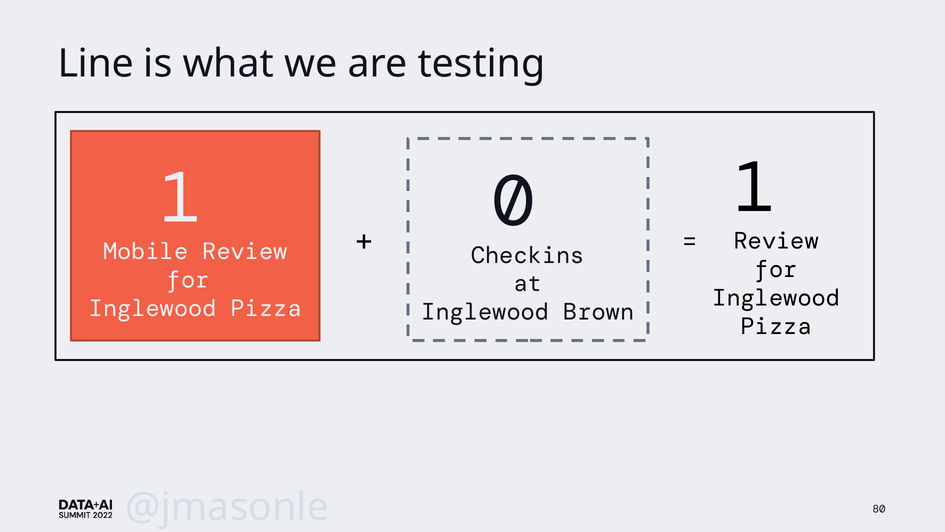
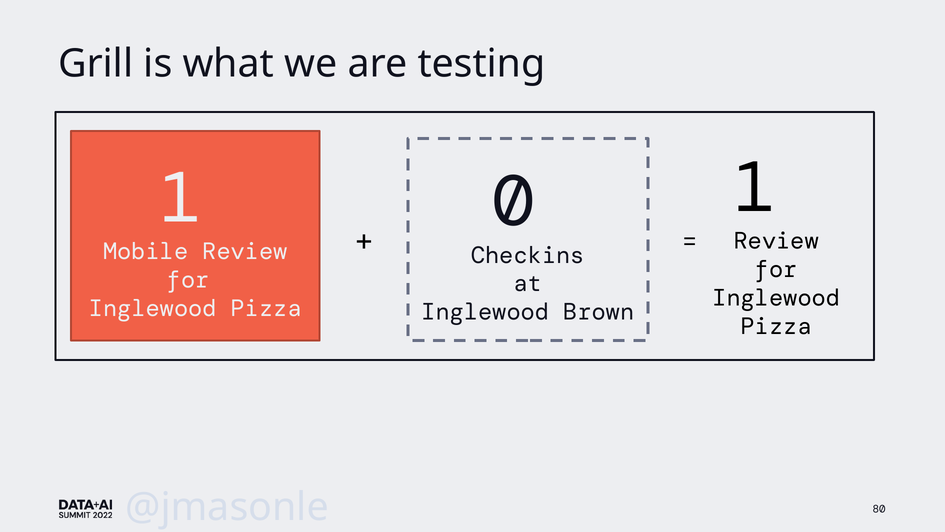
Line: Line -> Grill
